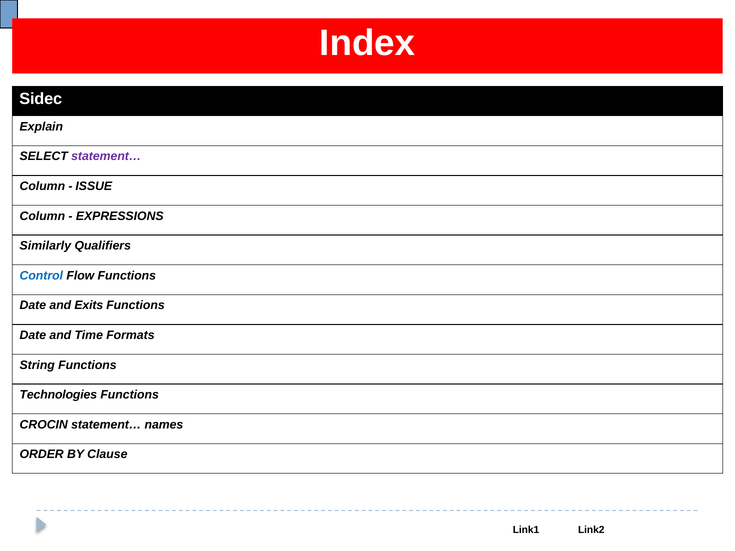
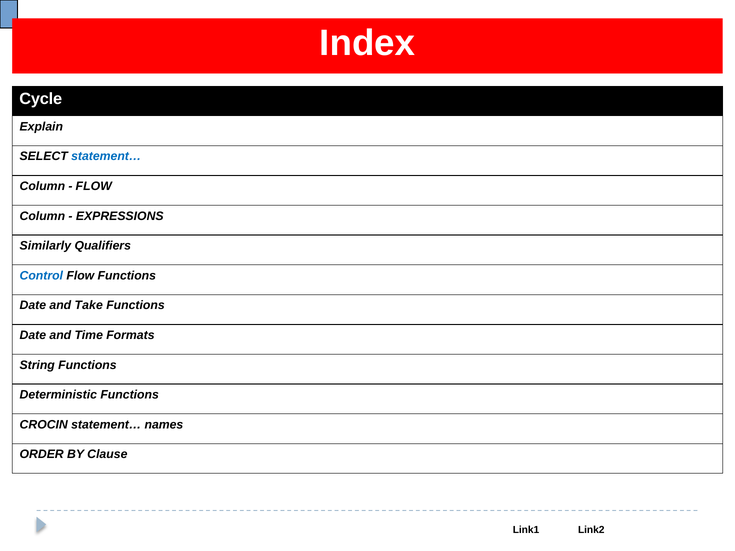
Sidec: Sidec -> Cycle
statement… at (106, 157) colour: purple -> blue
ISSUE at (94, 186): ISSUE -> FLOW
Exits: Exits -> Take
Technologies: Technologies -> Deterministic
